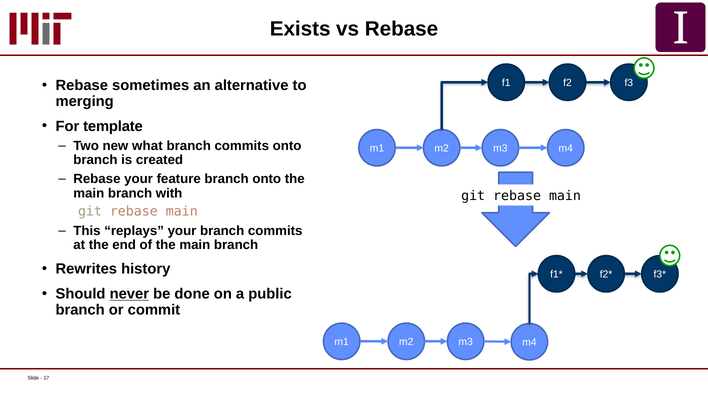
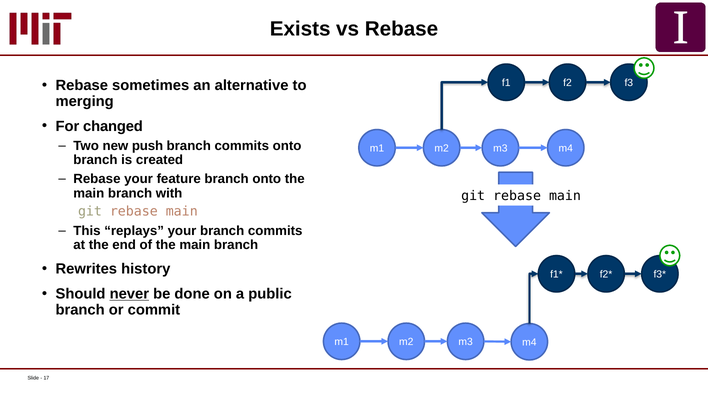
template: template -> changed
what: what -> push
